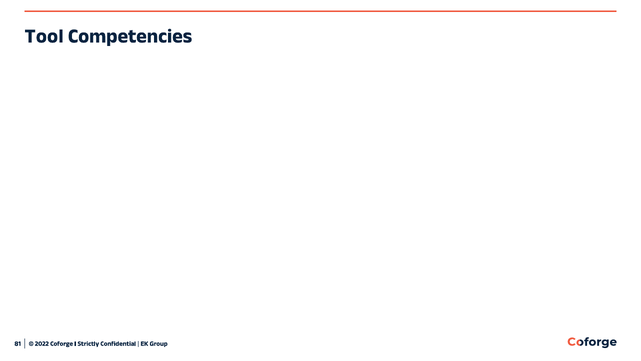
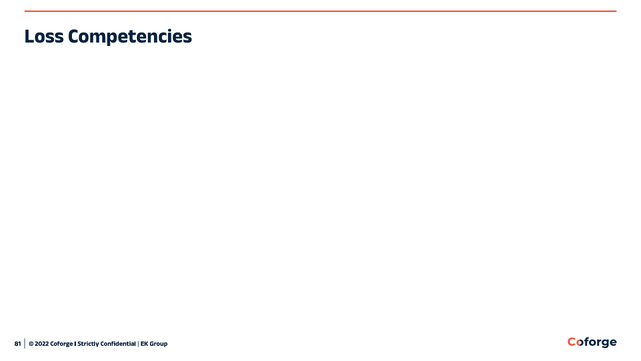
Tool: Tool -> Loss
